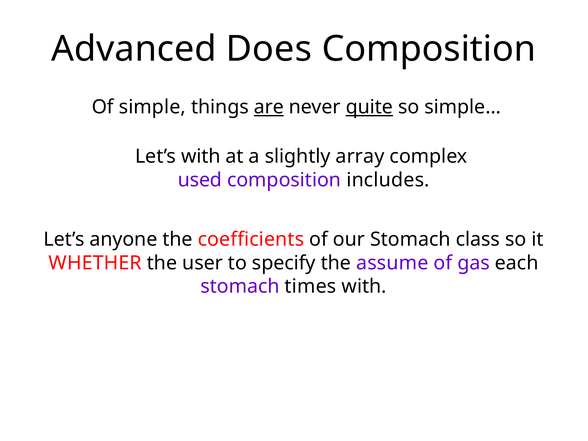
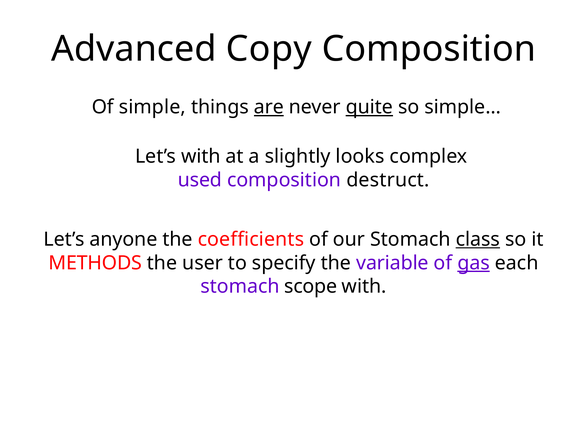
Does: Does -> Copy
array: array -> looks
includes: includes -> destruct
class underline: none -> present
WHETHER: WHETHER -> METHODS
assume: assume -> variable
gas underline: none -> present
times: times -> scope
